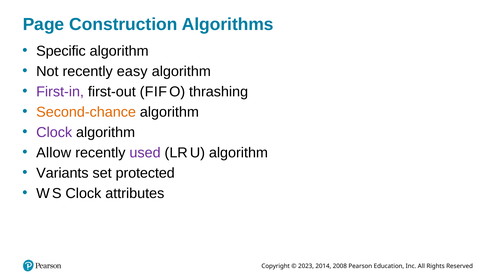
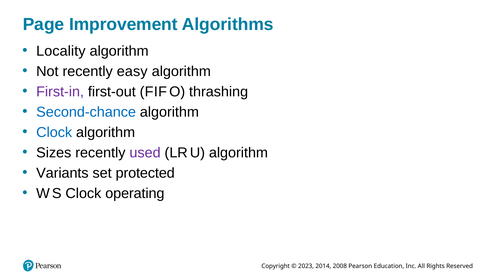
Construction: Construction -> Improvement
Specific: Specific -> Locality
Second-chance colour: orange -> blue
Clock at (54, 132) colour: purple -> blue
Allow: Allow -> Sizes
attributes: attributes -> operating
